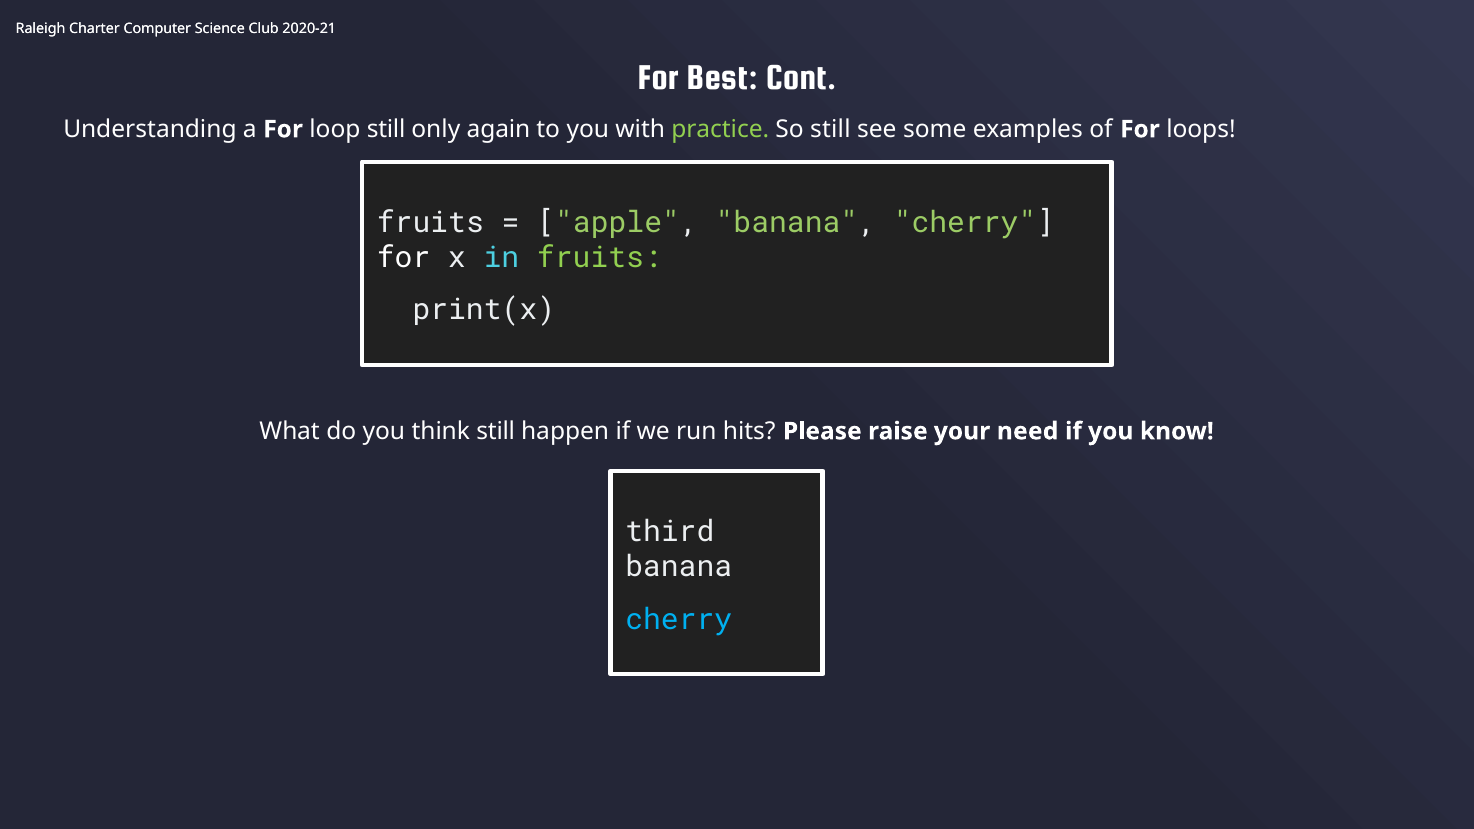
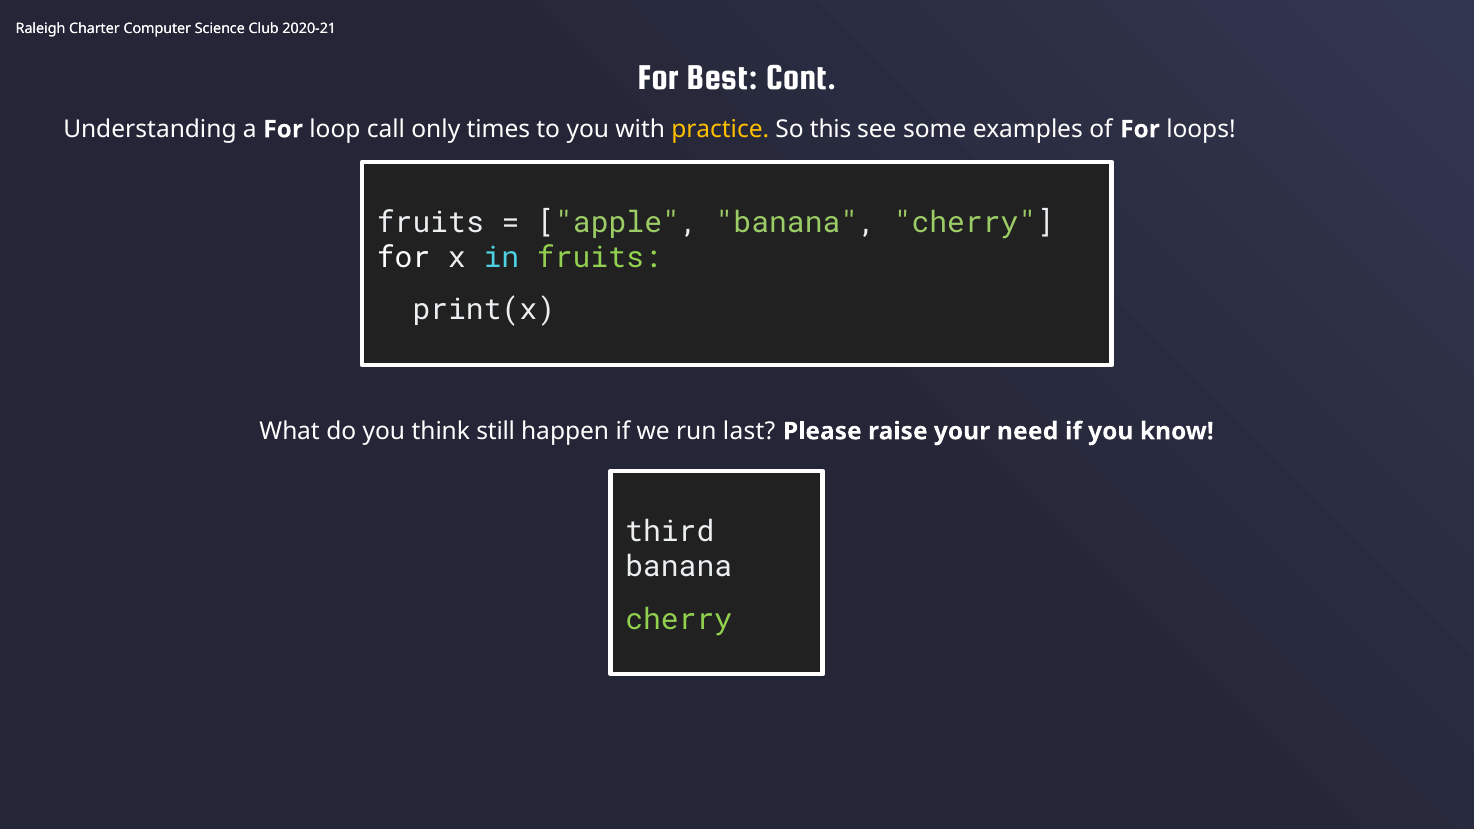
loop still: still -> call
again: again -> times
practice colour: light green -> yellow
So still: still -> this
hits: hits -> last
cherry at (679, 619) colour: light blue -> light green
